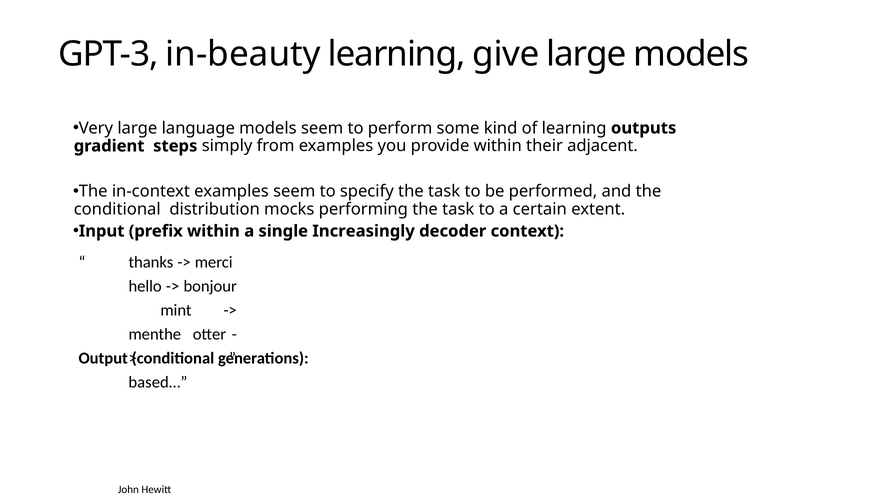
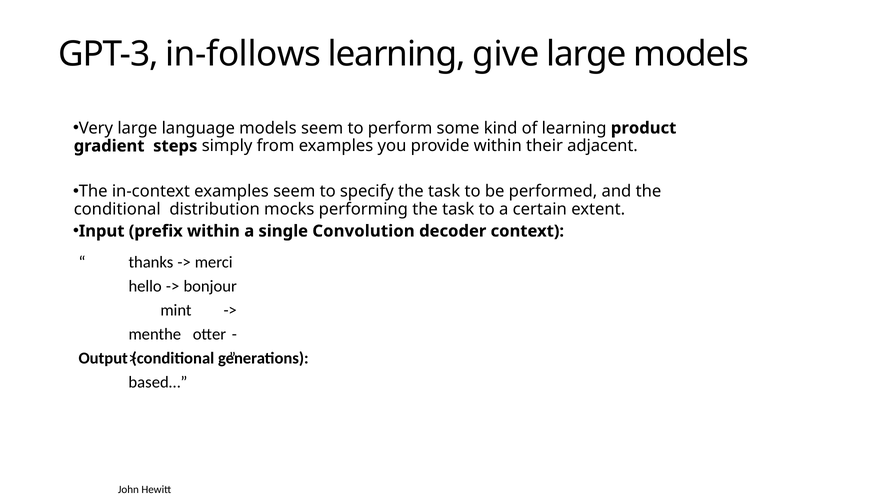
in-beauty: in-beauty -> in-follows
outputs: outputs -> product
Increasingly: Increasingly -> Convolution
